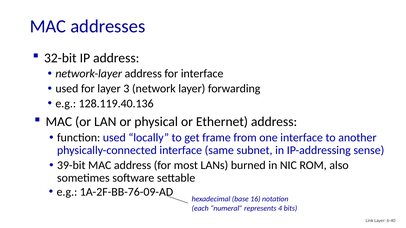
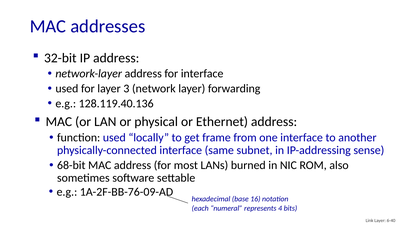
39-bit: 39-bit -> 68-bit
